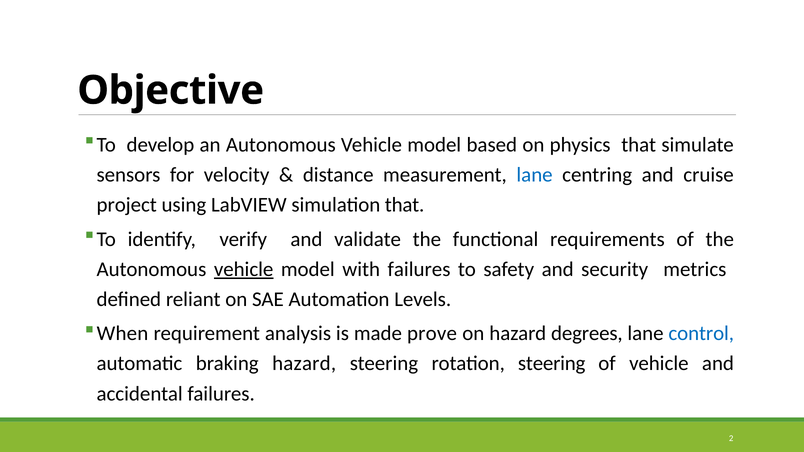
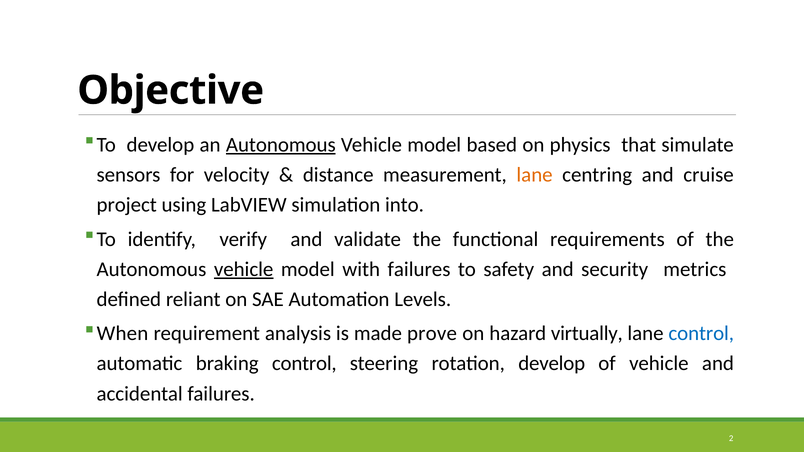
Autonomous at (281, 145) underline: none -> present
lane at (535, 175) colour: blue -> orange
simulation that: that -> into
degrees: degrees -> virtually
braking hazard: hazard -> control
rotation steering: steering -> develop
